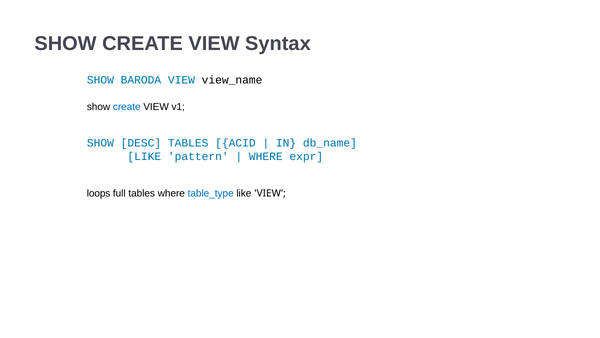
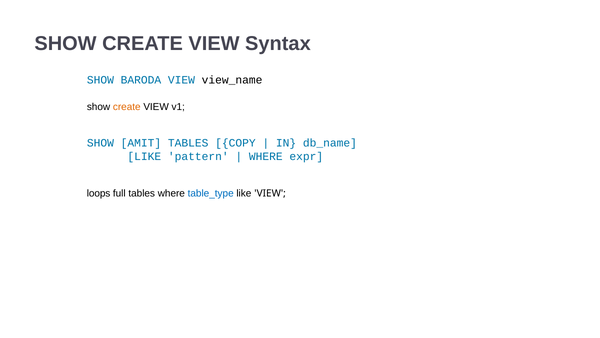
create at (127, 107) colour: blue -> orange
DESC: DESC -> AMIT
ACID: ACID -> COPY
